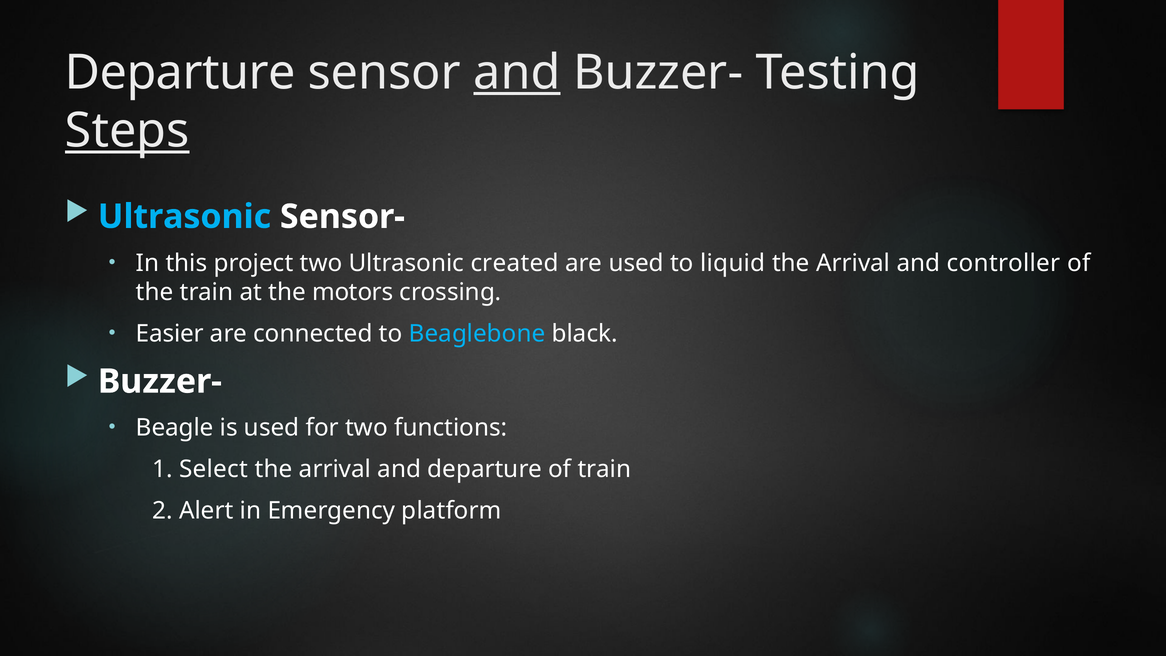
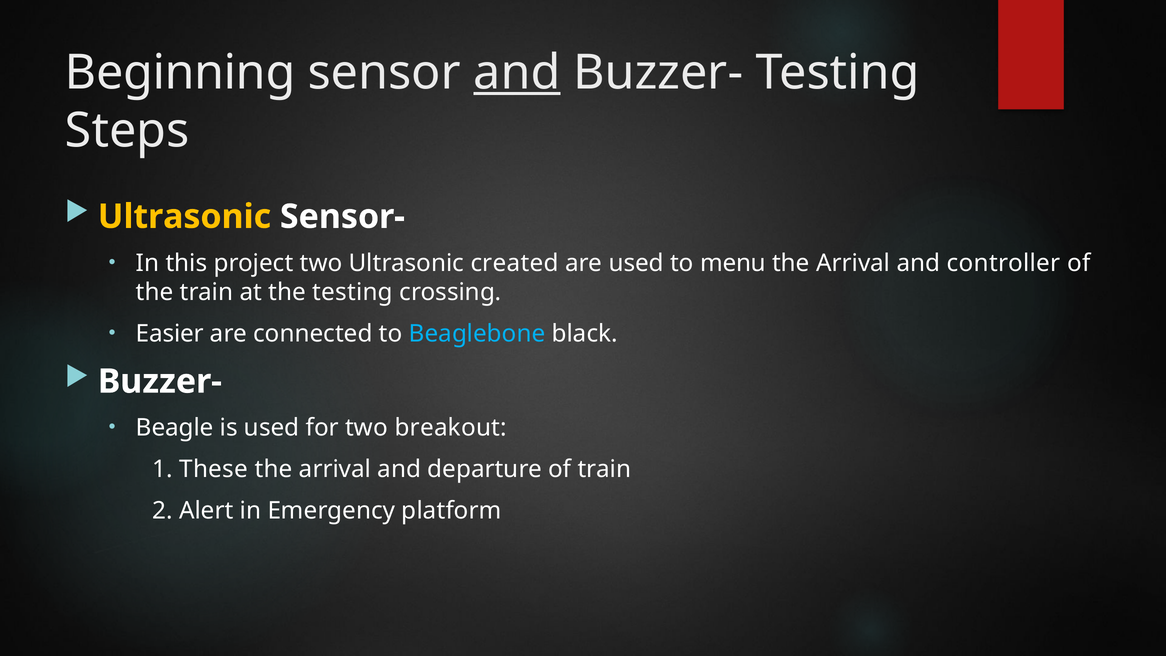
Departure at (180, 73): Departure -> Beginning
Steps underline: present -> none
Ultrasonic at (184, 217) colour: light blue -> yellow
liquid: liquid -> menu
the motors: motors -> testing
functions: functions -> breakout
Select: Select -> These
